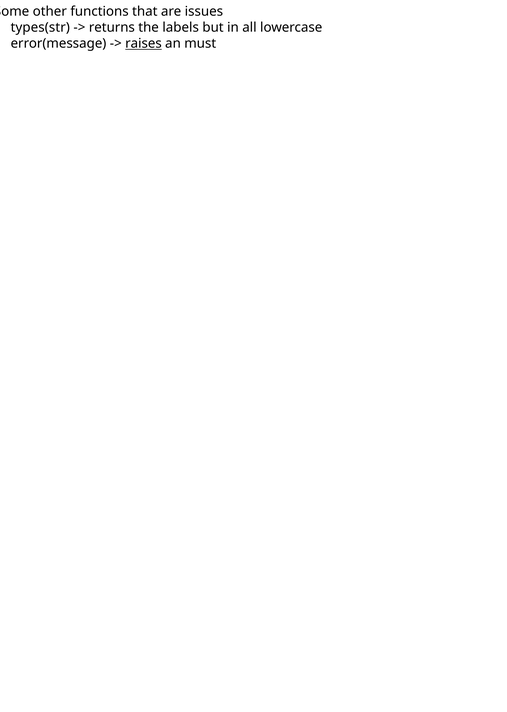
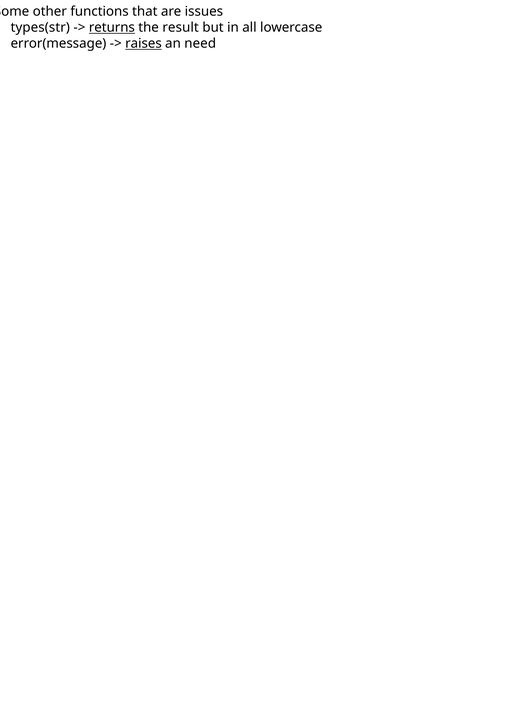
returns underline: none -> present
labels: labels -> result
must: must -> need
